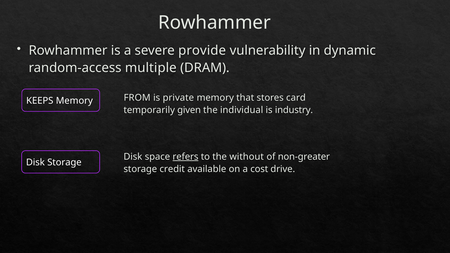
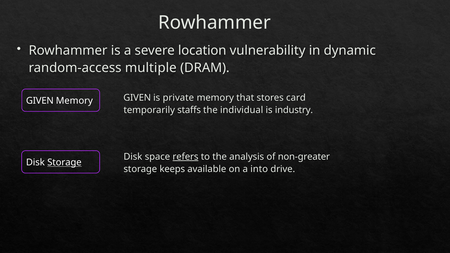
provide: provide -> location
FROM at (137, 98): FROM -> GIVEN
KEEPS at (40, 101): KEEPS -> GIVEN
given: given -> staffs
without: without -> analysis
Storage at (64, 163) underline: none -> present
credit: credit -> keeps
cost: cost -> into
